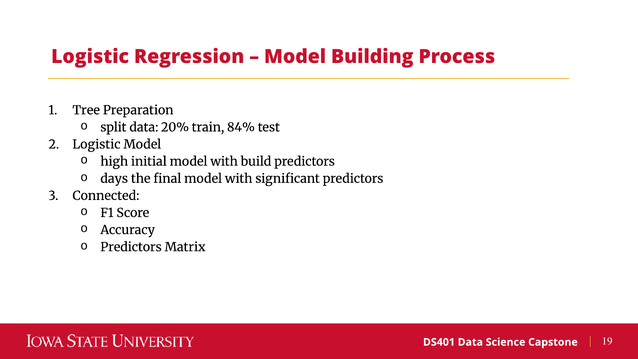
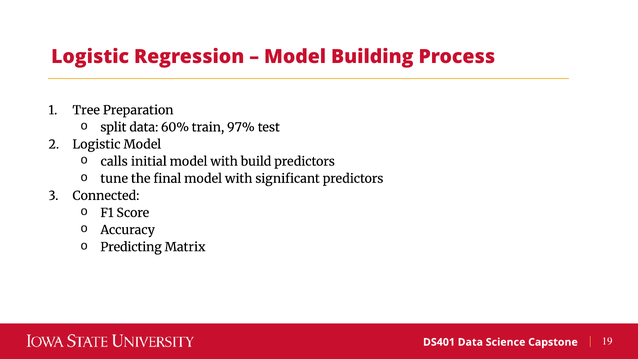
20%: 20% -> 60%
84%: 84% -> 97%
high: high -> calls
days: days -> tune
Predictors at (131, 247): Predictors -> Predicting
